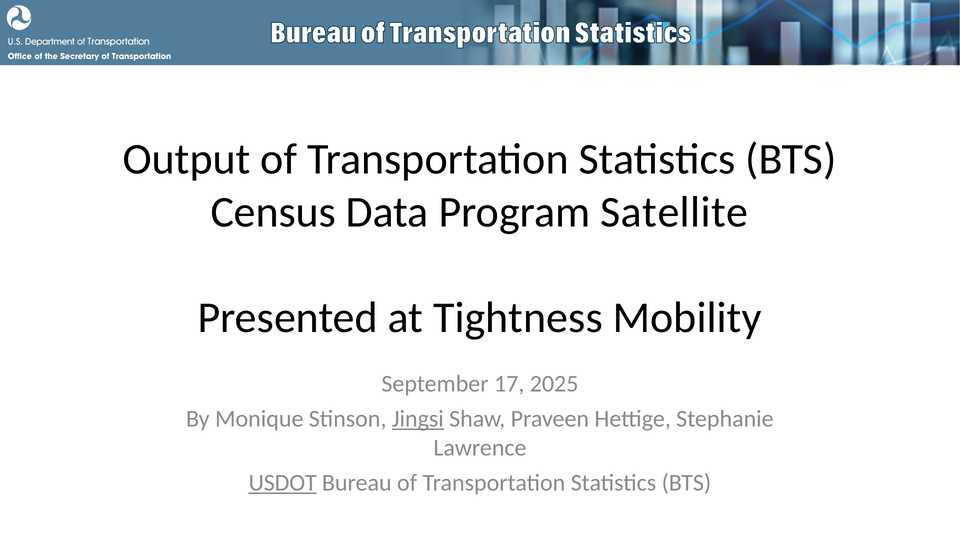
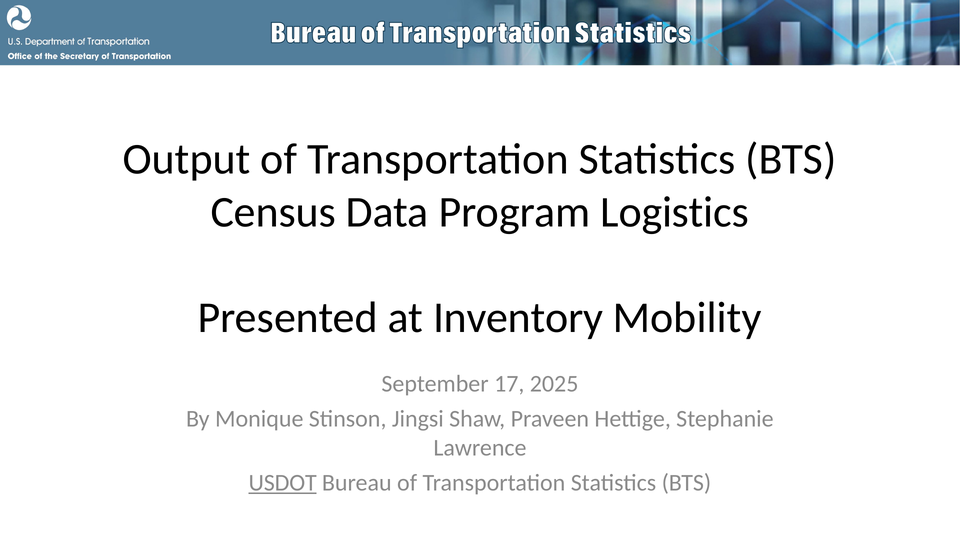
Satellite: Satellite -> Logistics
Tightness: Tightness -> Inventory
Jingsi underline: present -> none
